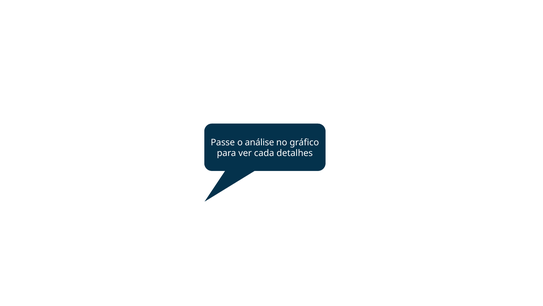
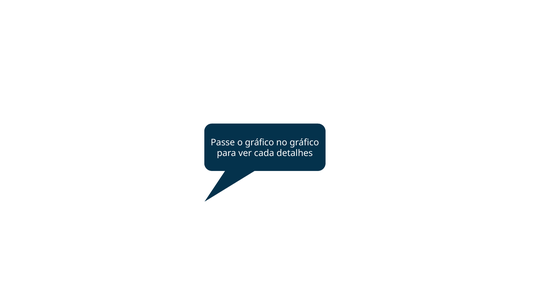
o análise: análise -> gráfico
